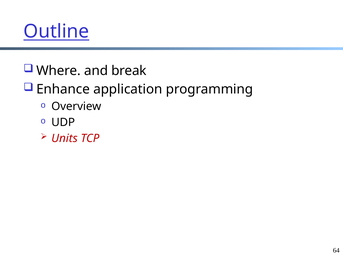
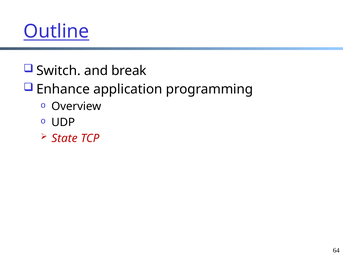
Where: Where -> Switch
Units: Units -> State
